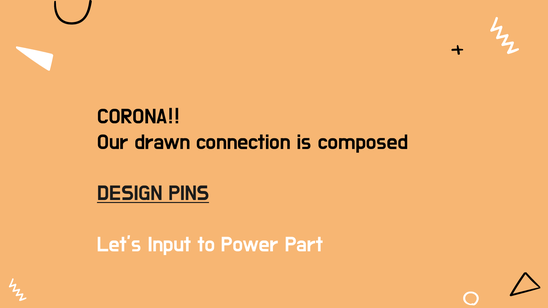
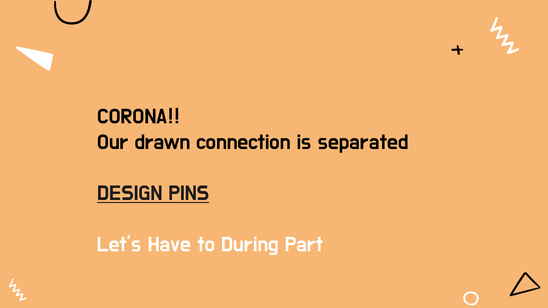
composed: composed -> separated
Input: Input -> Have
Power: Power -> During
